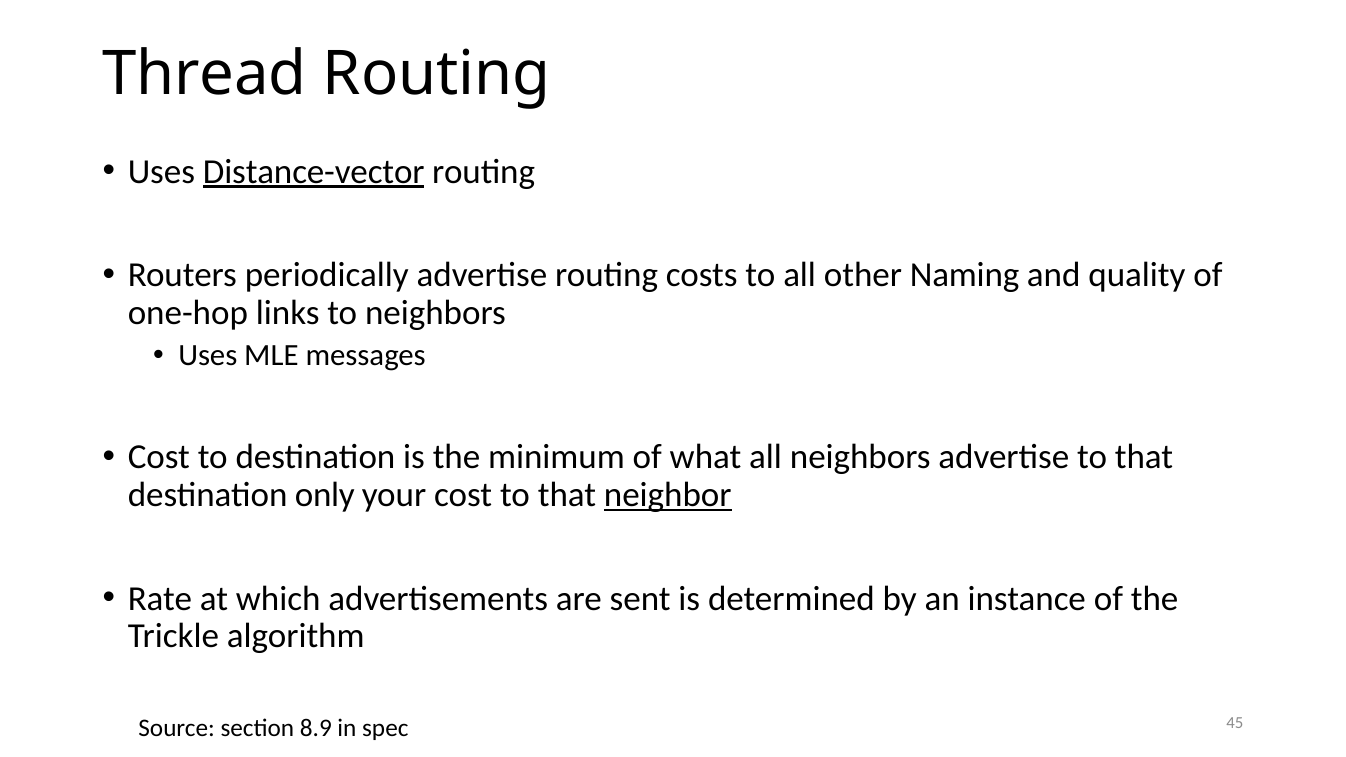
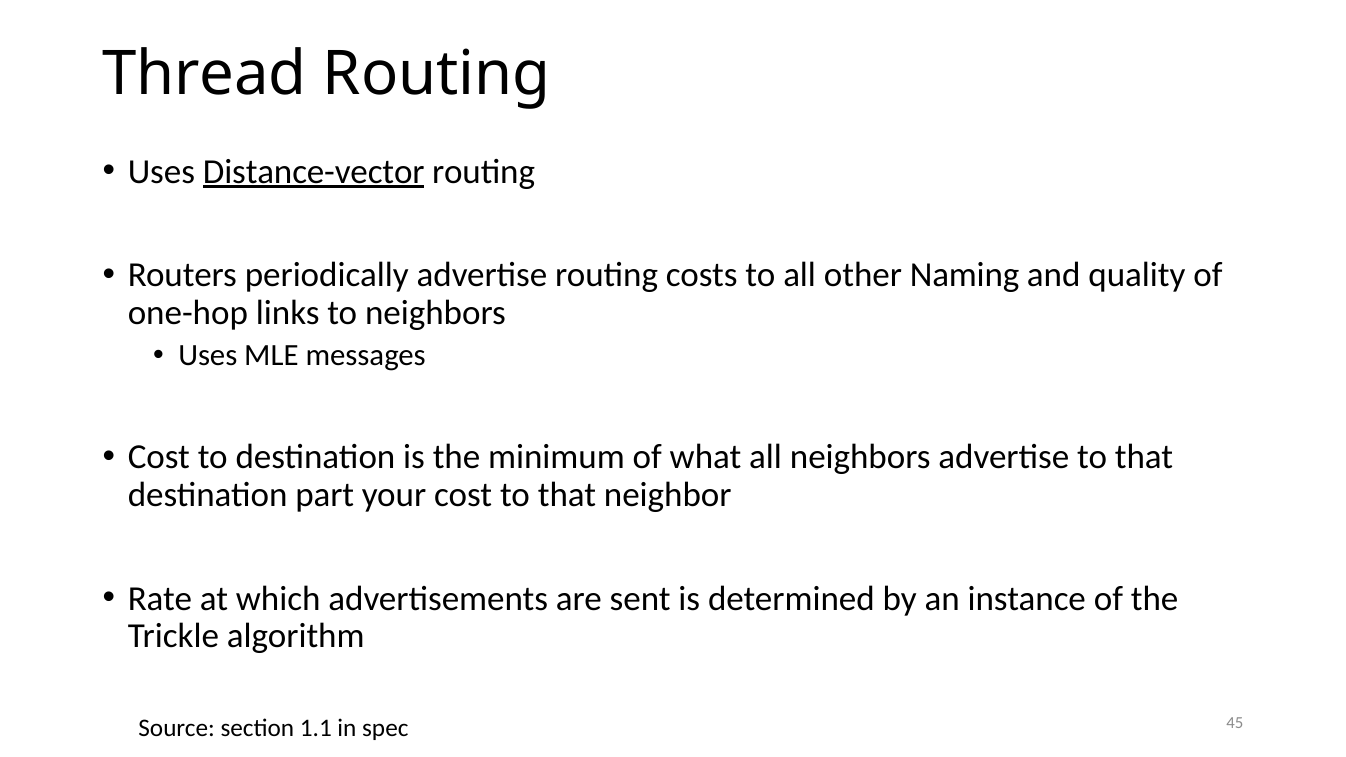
only: only -> part
neighbor underline: present -> none
8.9: 8.9 -> 1.1
